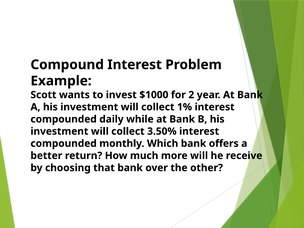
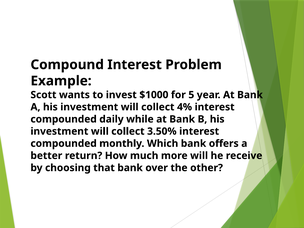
2: 2 -> 5
1%: 1% -> 4%
